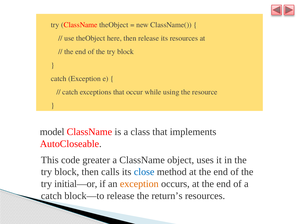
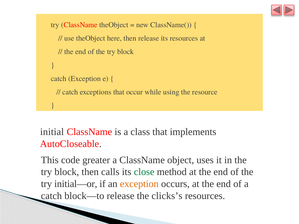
model: model -> initial
close colour: blue -> green
return’s: return’s -> clicks’s
